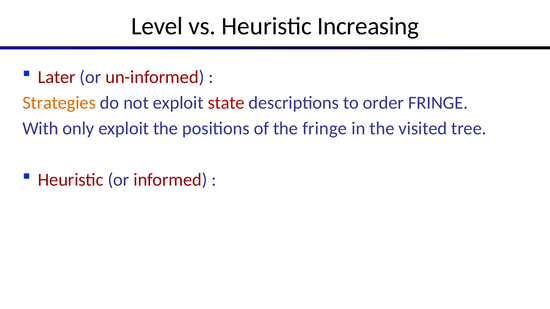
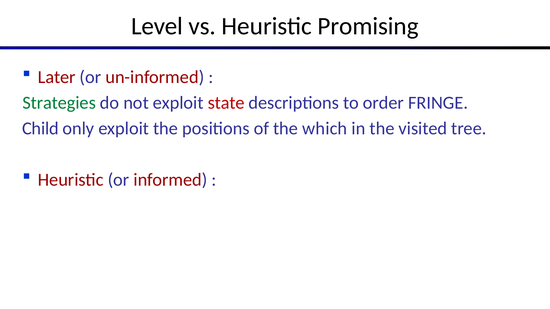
Increasing: Increasing -> Promising
Strategies colour: orange -> green
With: With -> Child
the fringe: fringe -> which
